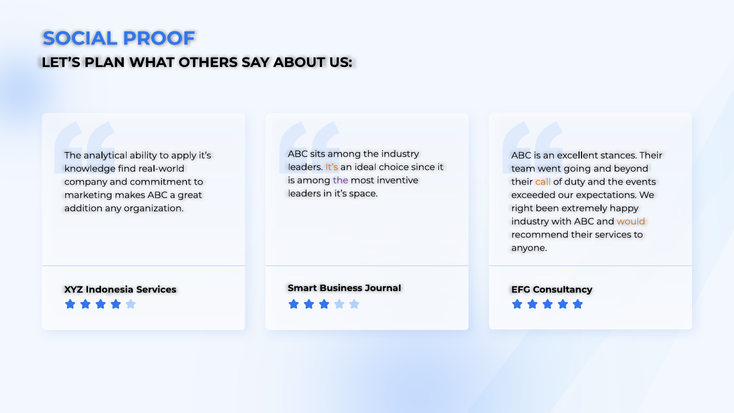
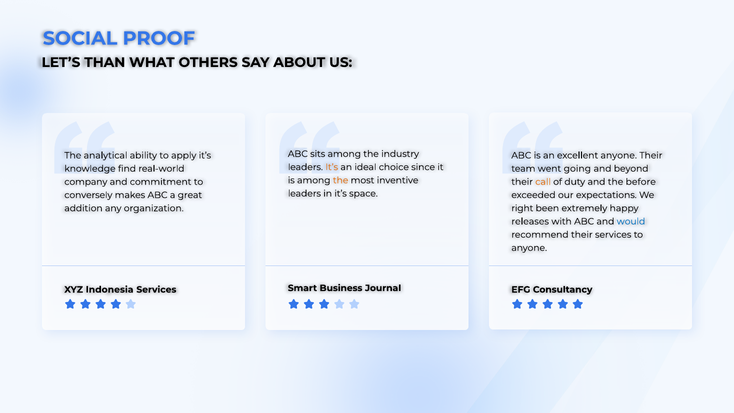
PLAN: PLAN -> THAN
excellent stances: stances -> anyone
the at (341, 180) colour: purple -> orange
events: events -> before
marketing: marketing -> conversely
industry at (530, 221): industry -> releases
would colour: orange -> blue
